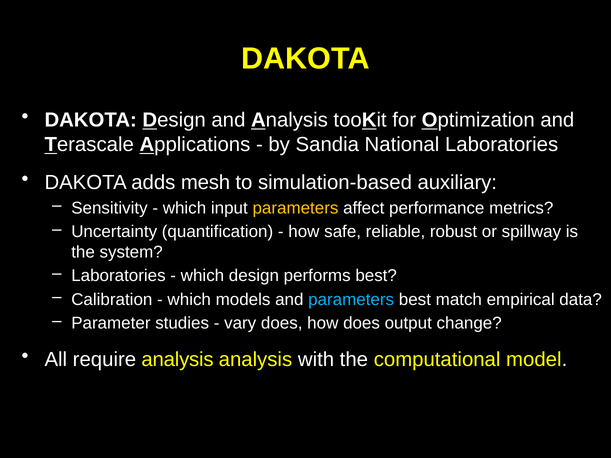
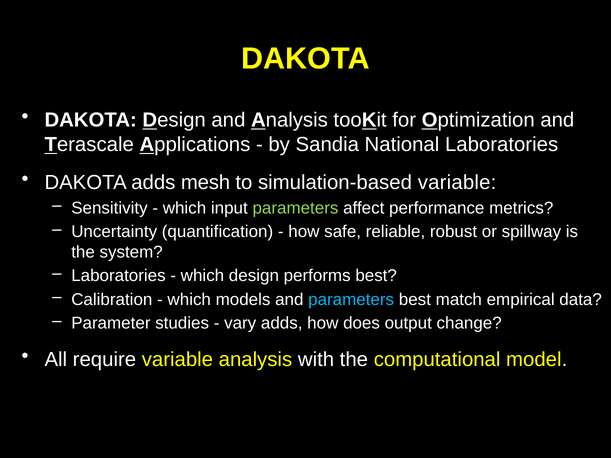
simulation-based auxiliary: auxiliary -> variable
parameters at (295, 208) colour: yellow -> light green
vary does: does -> adds
require analysis: analysis -> variable
